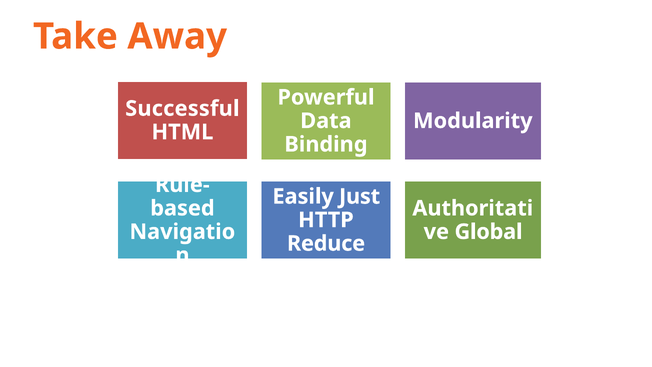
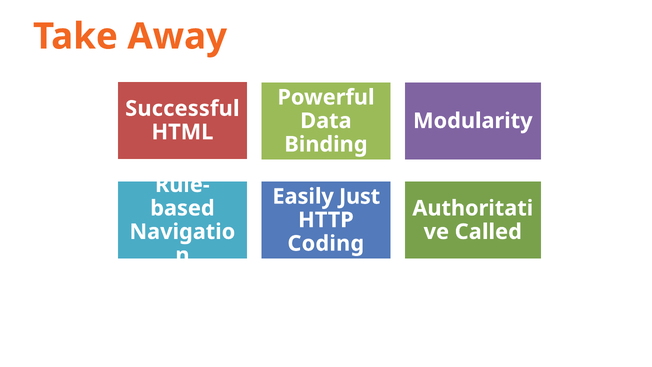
Global: Global -> Called
Reduce: Reduce -> Coding
